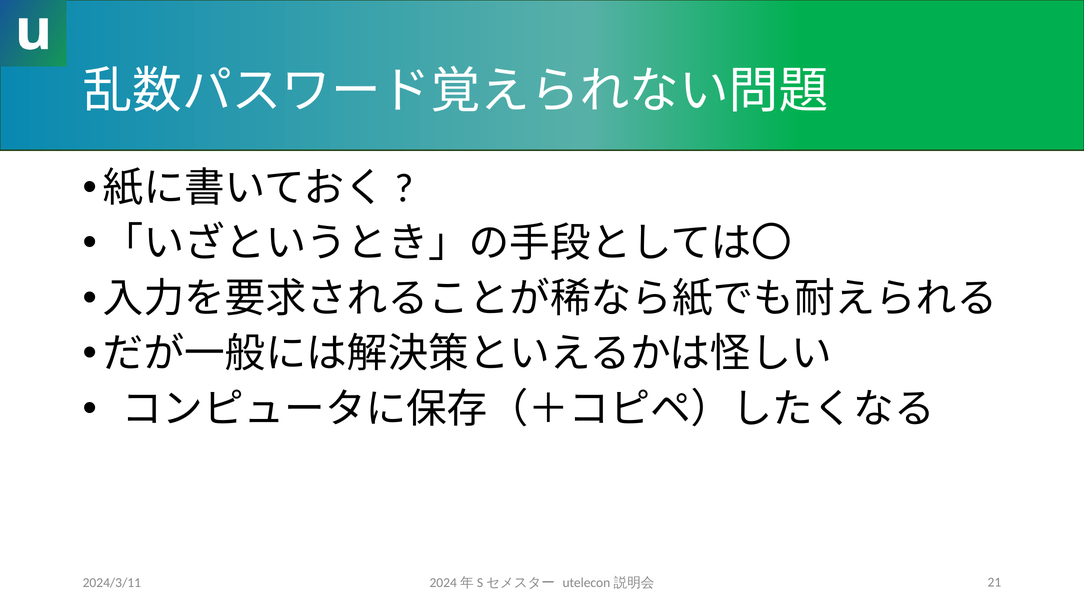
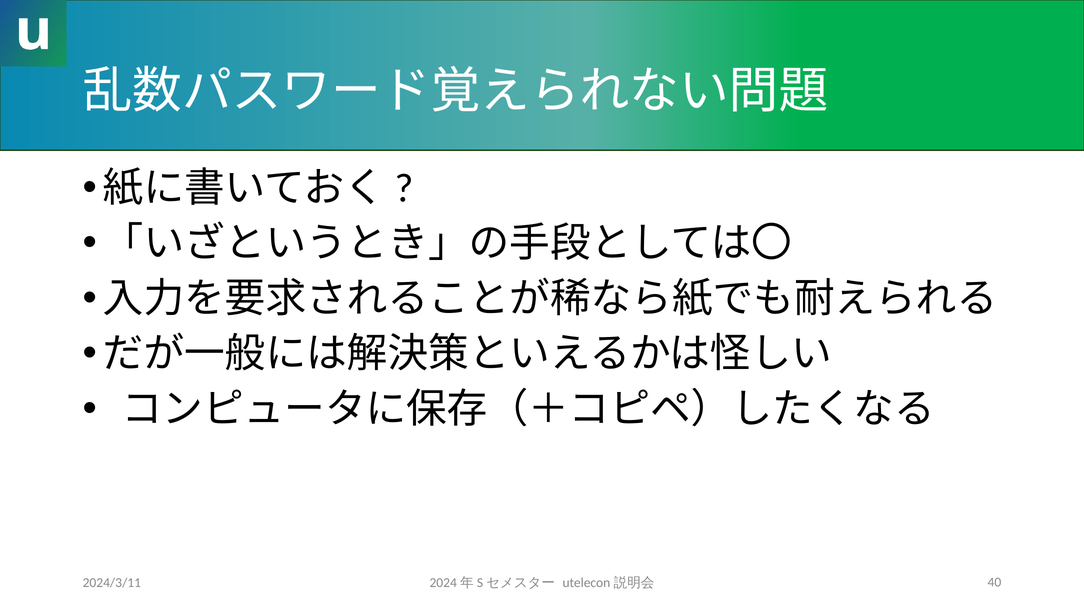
21: 21 -> 40
